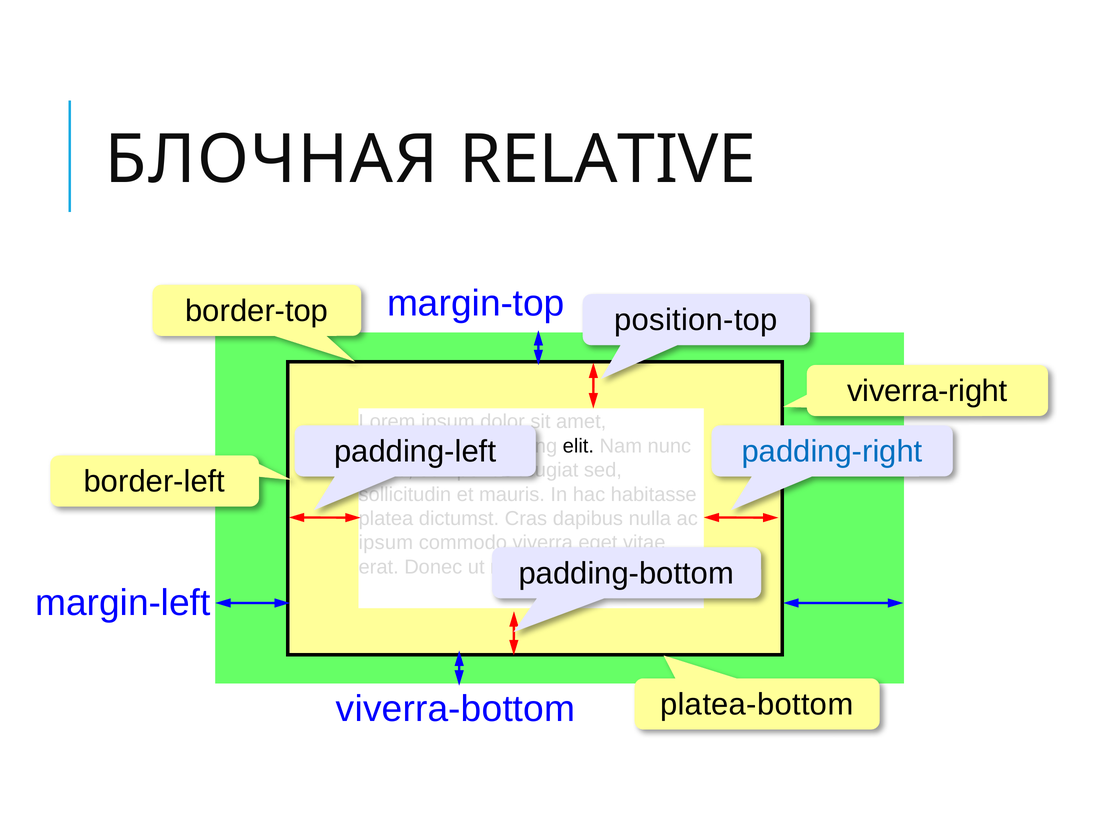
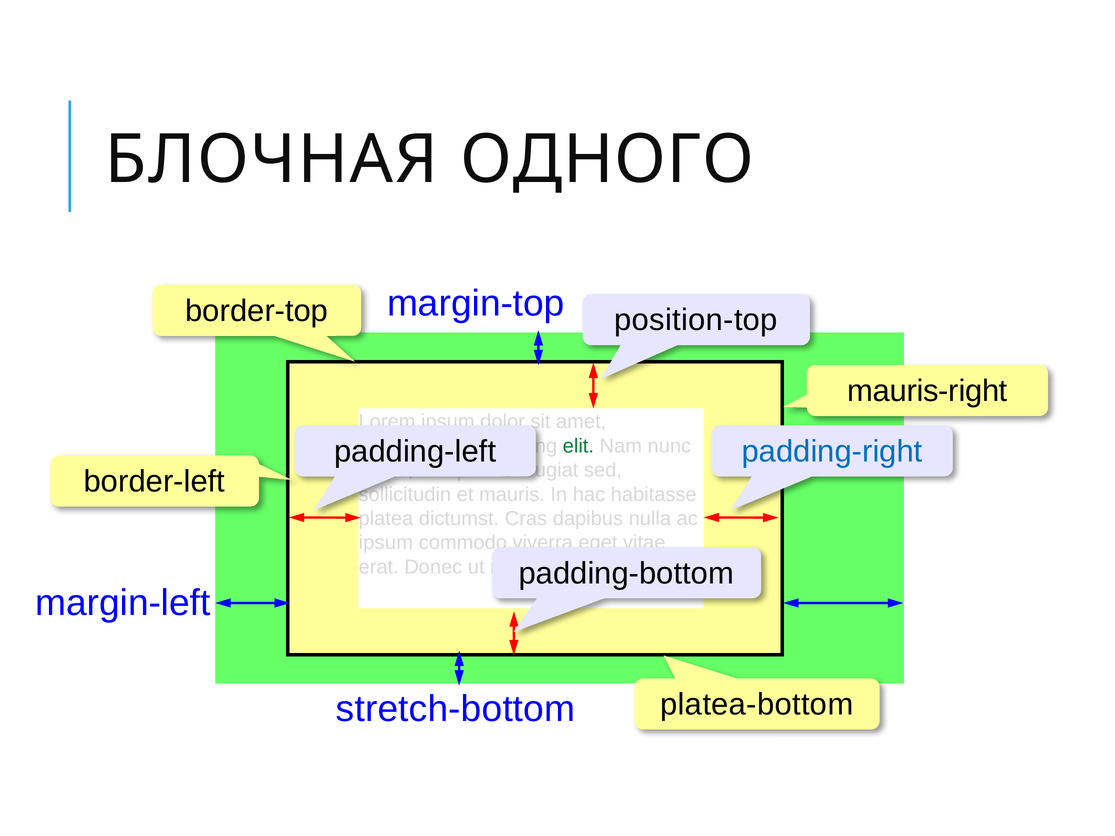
RELATIVE: RELATIVE -> ОДНОГО
viverra-right: viverra-right -> mauris-right
elit colour: black -> green
viverra-bottom: viverra-bottom -> stretch-bottom
